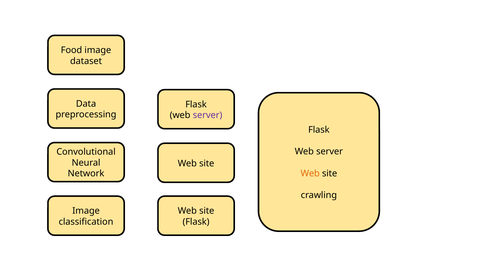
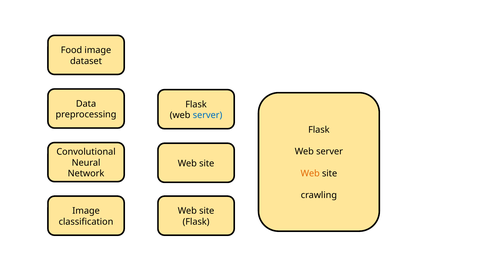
server at (208, 115) colour: purple -> blue
